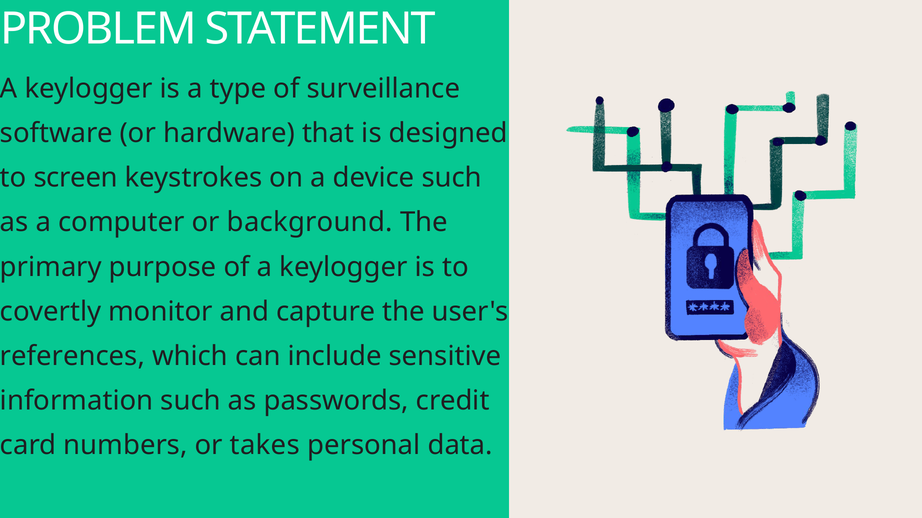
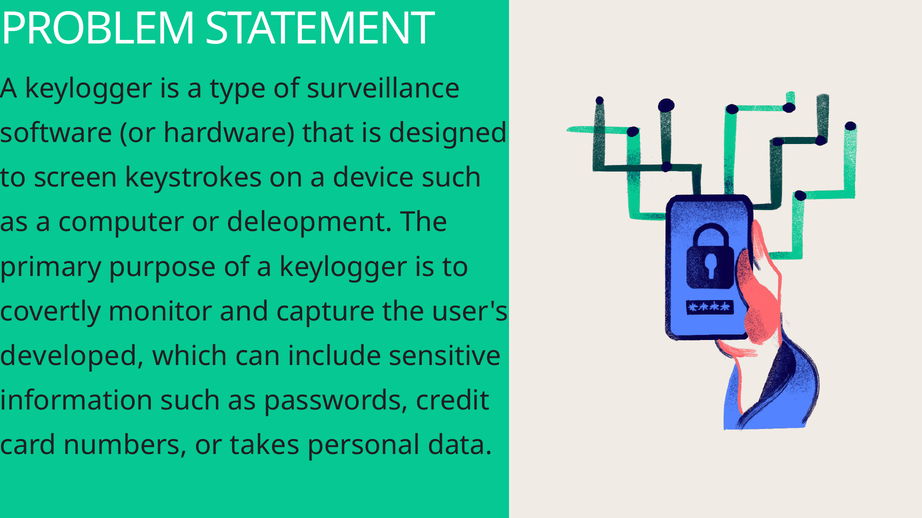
background: background -> deleopment
references: references -> developed
